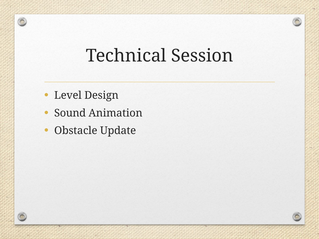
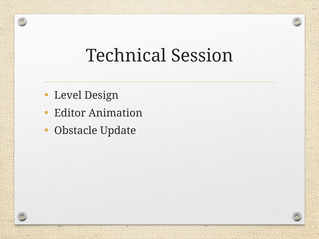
Sound: Sound -> Editor
